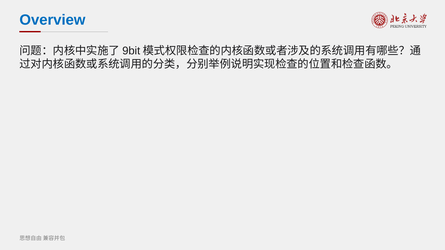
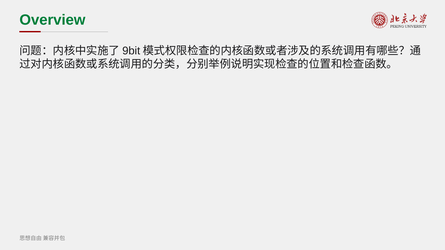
Overview colour: blue -> green
